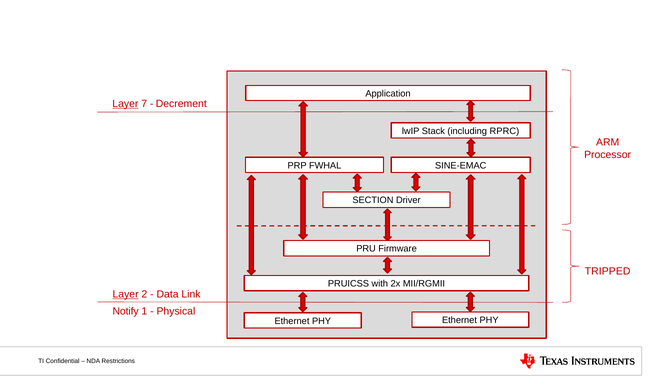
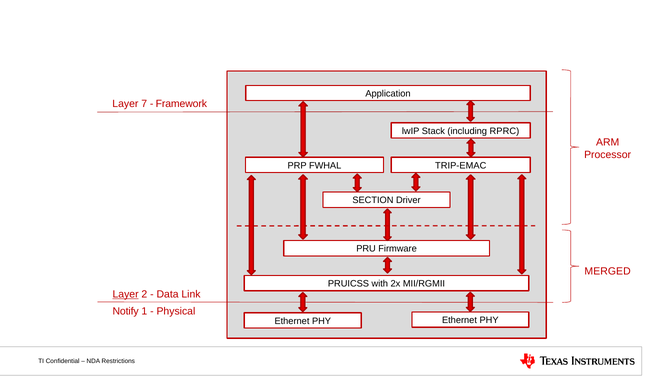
Layer at (125, 104) underline: present -> none
Decrement: Decrement -> Framework
SINE-EMAC: SINE-EMAC -> TRIP-EMAC
TRIPPED: TRIPPED -> MERGED
